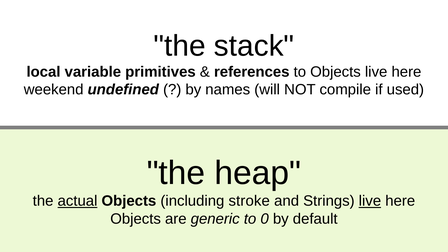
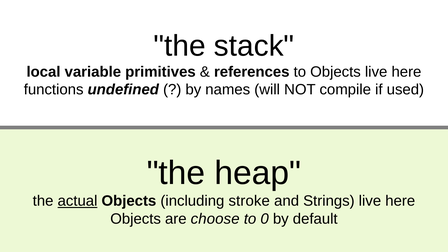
weekend: weekend -> functions
live at (370, 201) underline: present -> none
generic: generic -> choose
